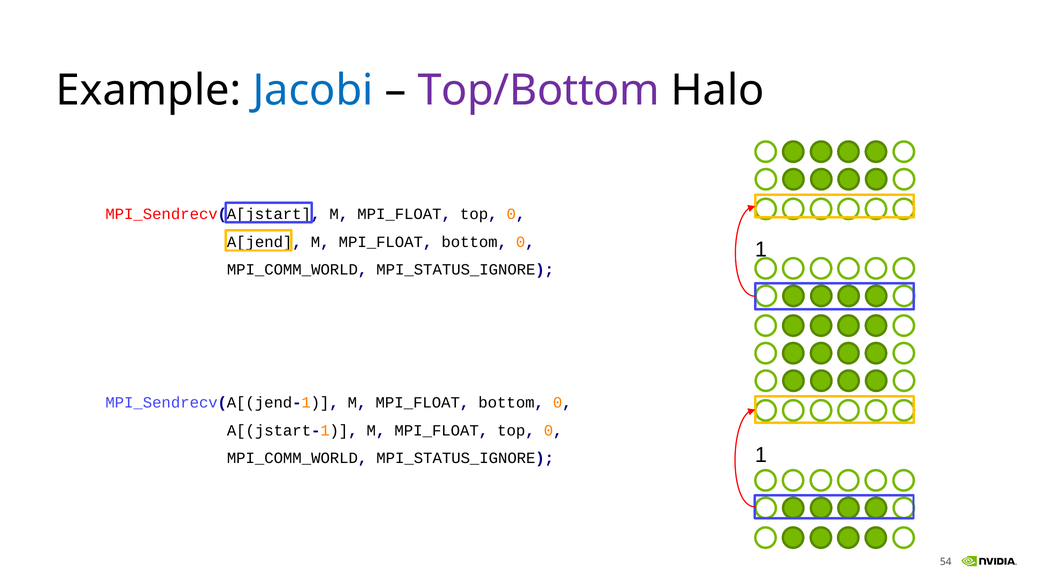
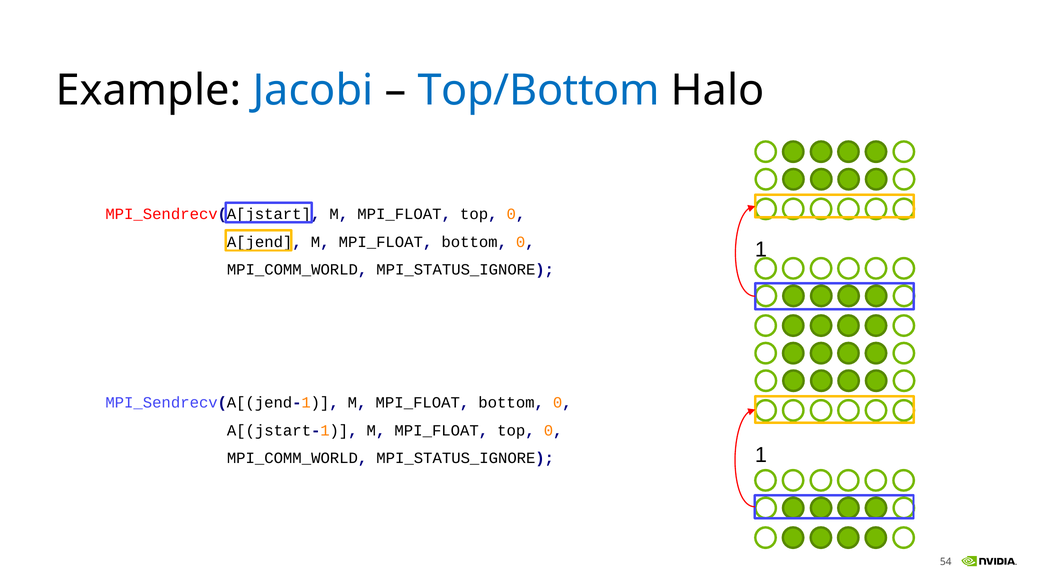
Top/Bottom colour: purple -> blue
